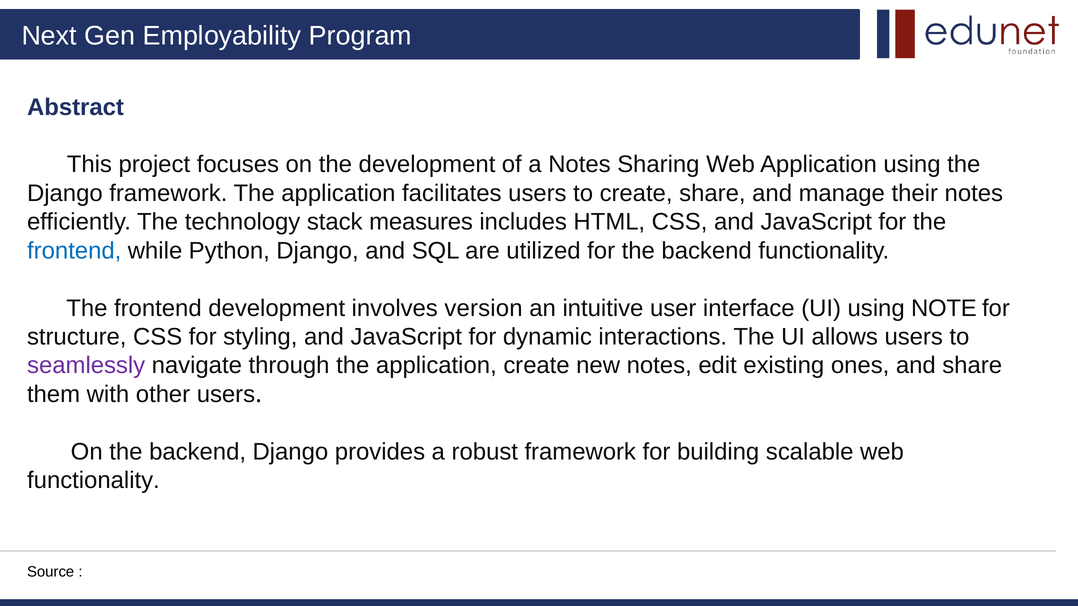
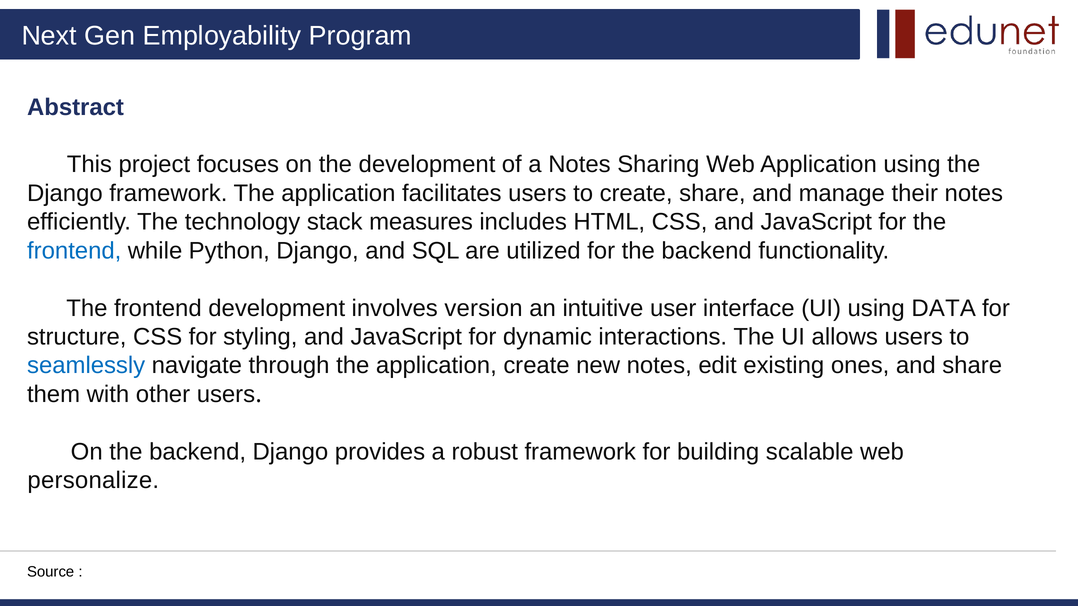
NOTE: NOTE -> DATA
seamlessly colour: purple -> blue
functionality at (93, 481): functionality -> personalize
